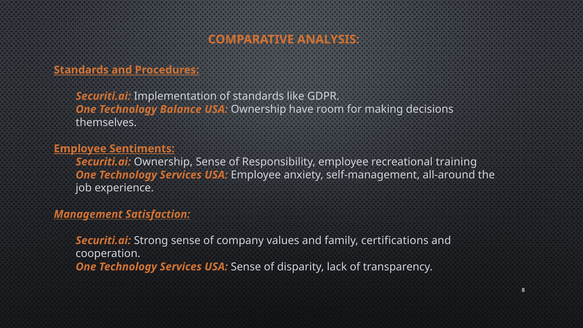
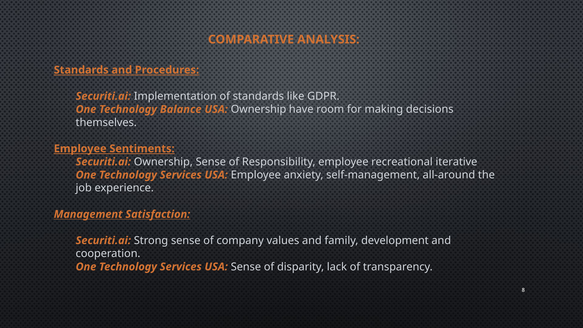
training: training -> iterative
certifications: certifications -> development
